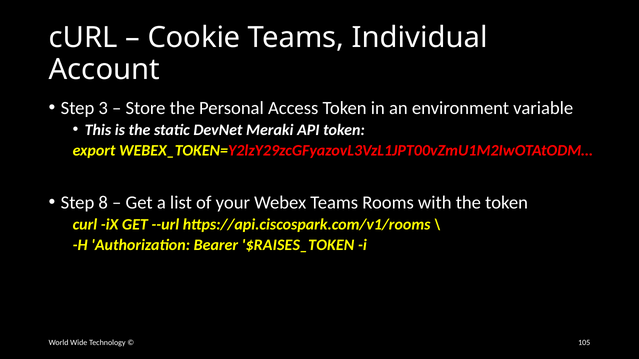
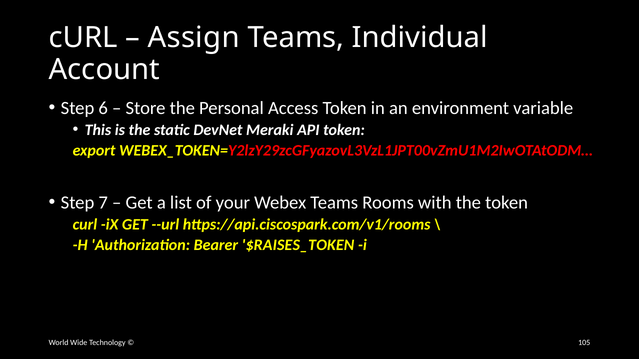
Cookie: Cookie -> Assign
3: 3 -> 6
8: 8 -> 7
